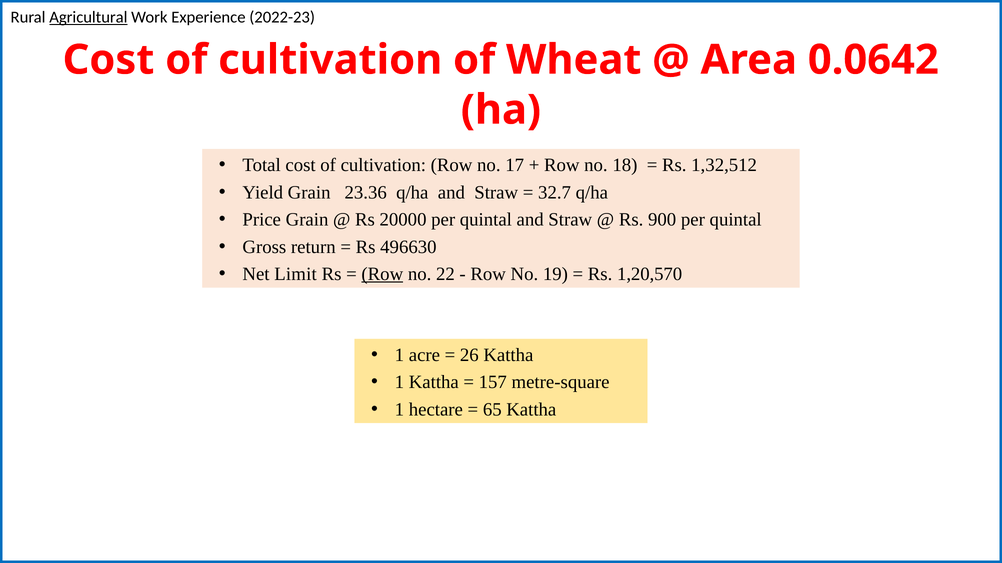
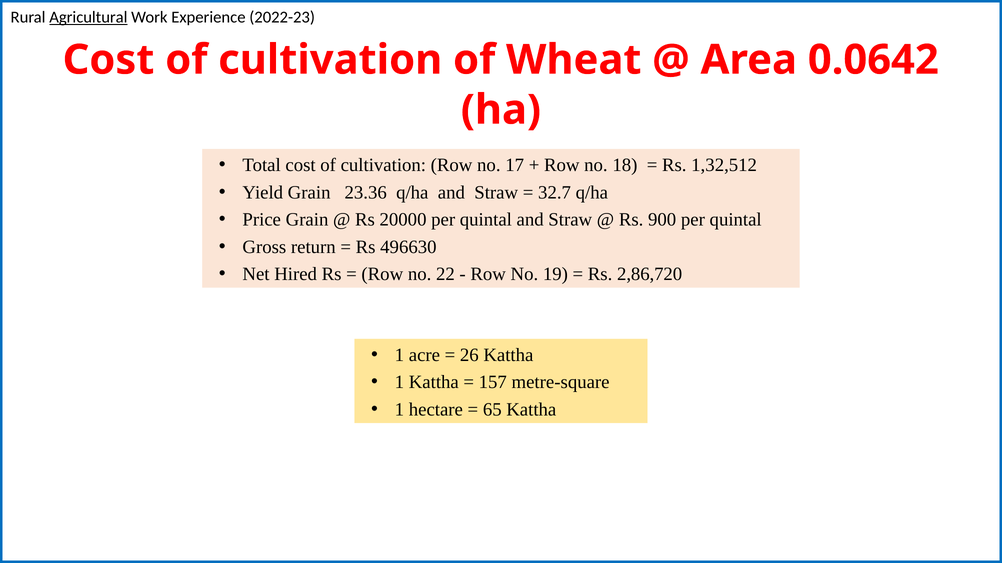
Limit: Limit -> Hired
Row at (382, 274) underline: present -> none
1,20,570: 1,20,570 -> 2,86,720
